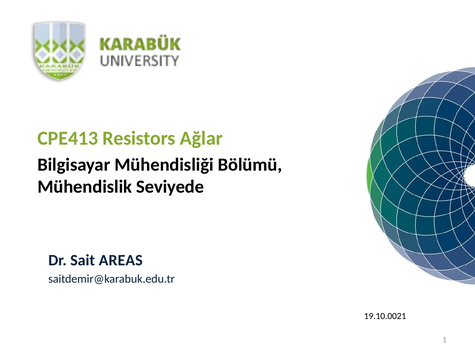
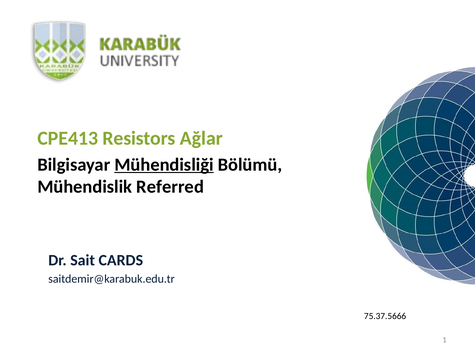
Mühendisliği underline: none -> present
Seviyede: Seviyede -> Referred
AREAS: AREAS -> CARDS
19.10.0021: 19.10.0021 -> 75.37.5666
